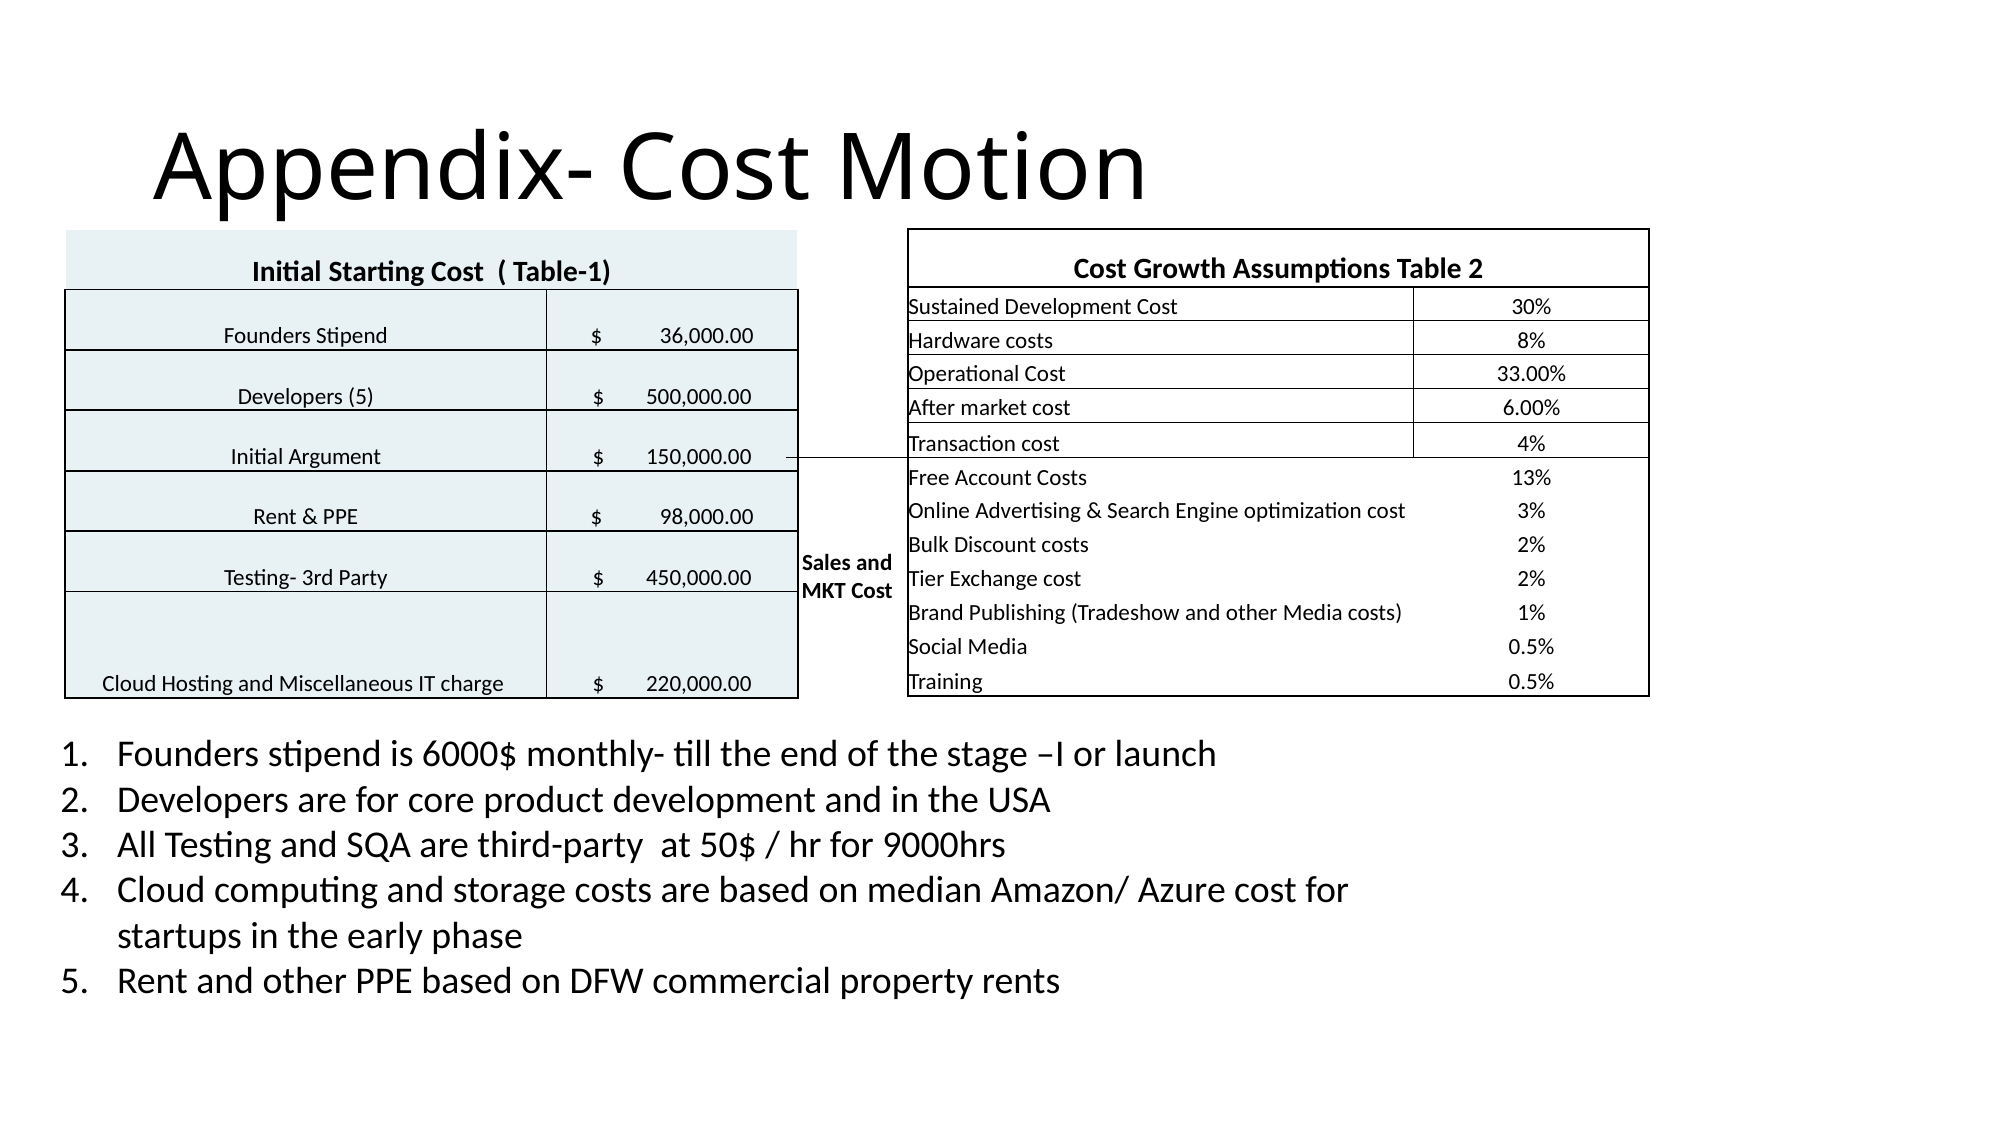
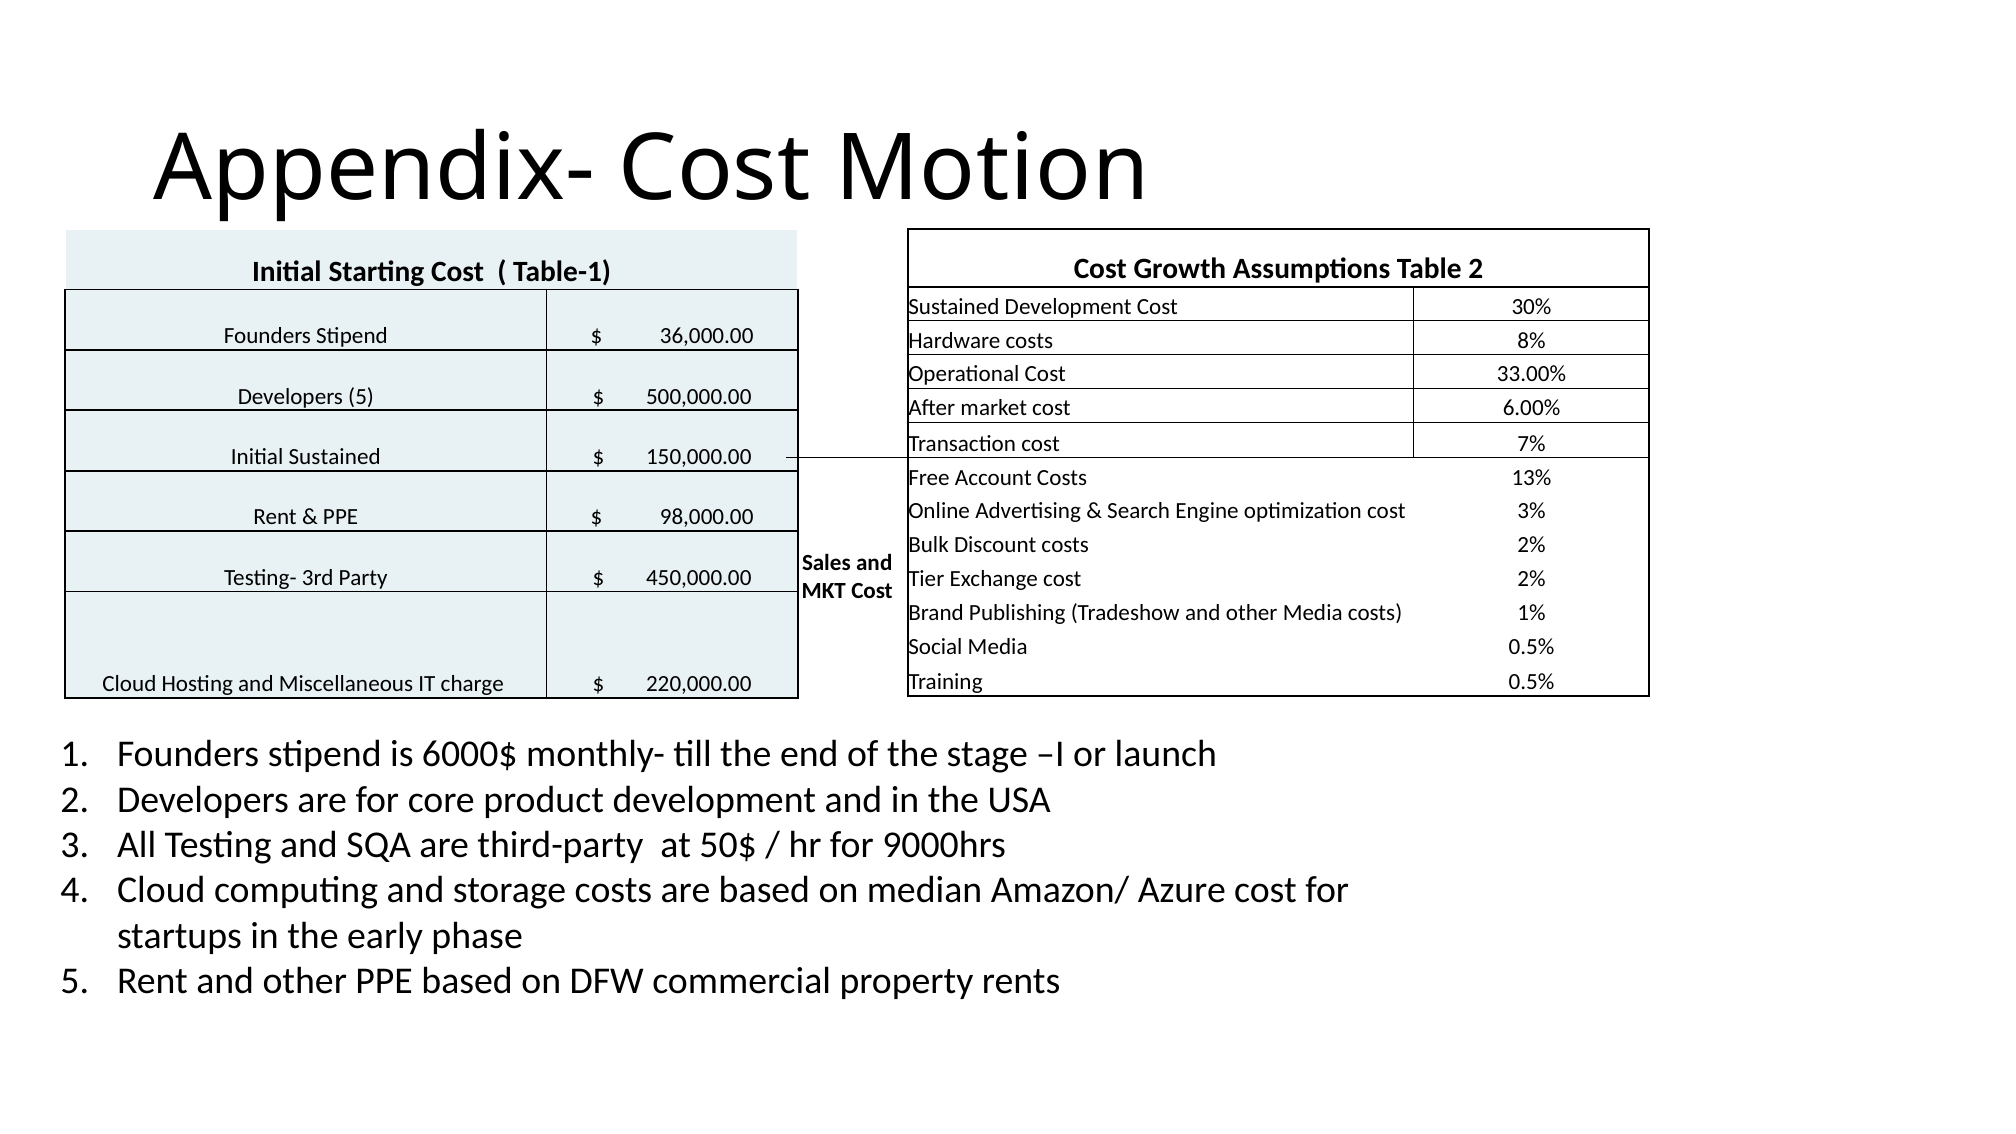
4%: 4% -> 7%
Initial Argument: Argument -> Sustained
